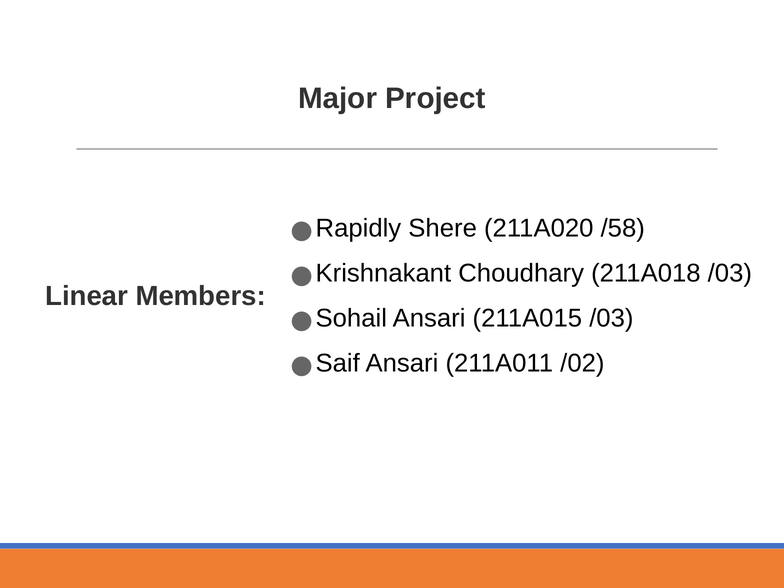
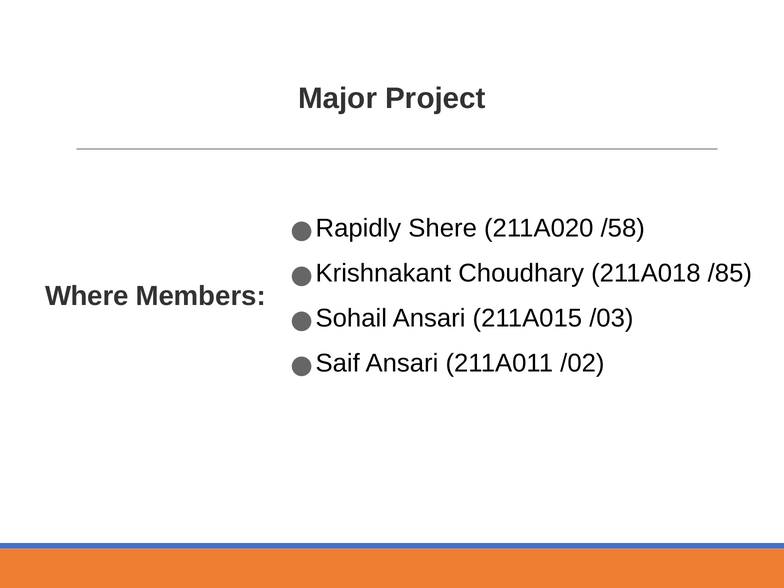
211A018 /03: /03 -> /85
Linear: Linear -> Where
